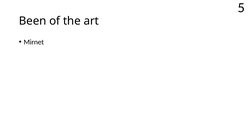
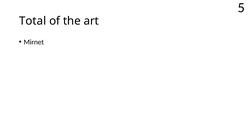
Been: Been -> Total
